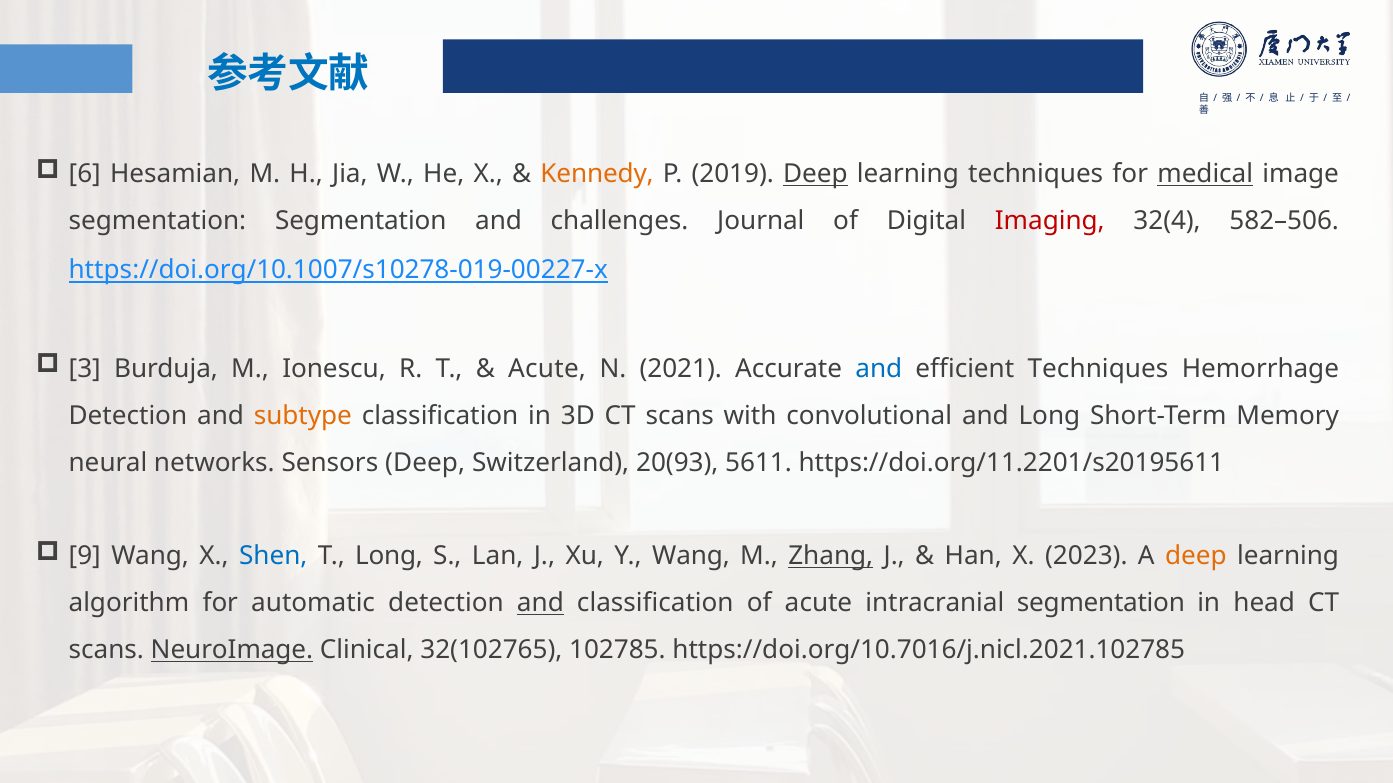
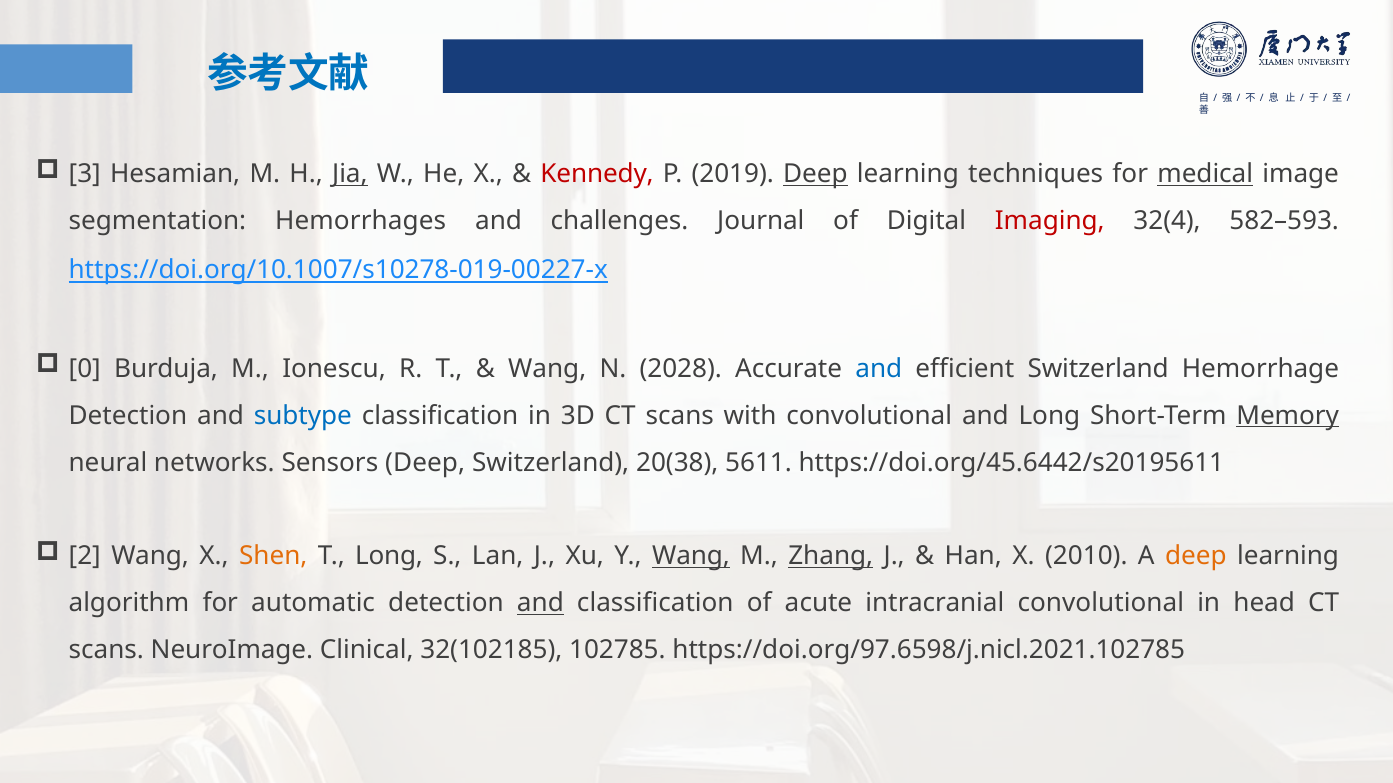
6: 6 -> 3
Jia underline: none -> present
Kennedy colour: orange -> red
segmentation Segmentation: Segmentation -> Hemorrhages
582–506: 582–506 -> 582–593
3: 3 -> 0
Acute at (547, 369): Acute -> Wang
2021: 2021 -> 2028
efficient Techniques: Techniques -> Switzerland
subtype colour: orange -> blue
Memory underline: none -> present
20(93: 20(93 -> 20(38
https://doi.org/11.2201/s20195611: https://doi.org/11.2201/s20195611 -> https://doi.org/45.6442/s20195611
9: 9 -> 2
Shen colour: blue -> orange
Wang at (691, 557) underline: none -> present
2023: 2023 -> 2010
intracranial segmentation: segmentation -> convolutional
NeuroImage underline: present -> none
32(102765: 32(102765 -> 32(102185
https://doi.org/10.7016/j.nicl.2021.102785: https://doi.org/10.7016/j.nicl.2021.102785 -> https://doi.org/97.6598/j.nicl.2021.102785
